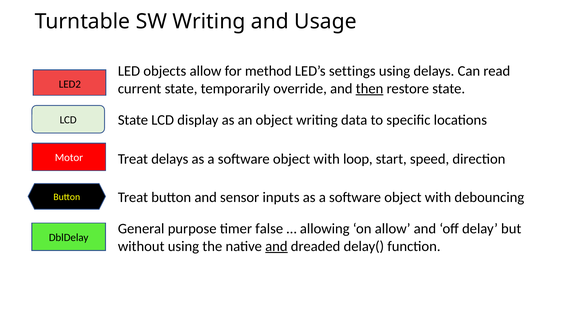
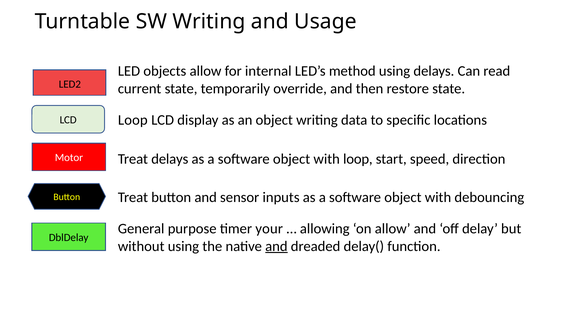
method: method -> internal
settings: settings -> method
then underline: present -> none
State at (133, 120): State -> Loop
false: false -> your
